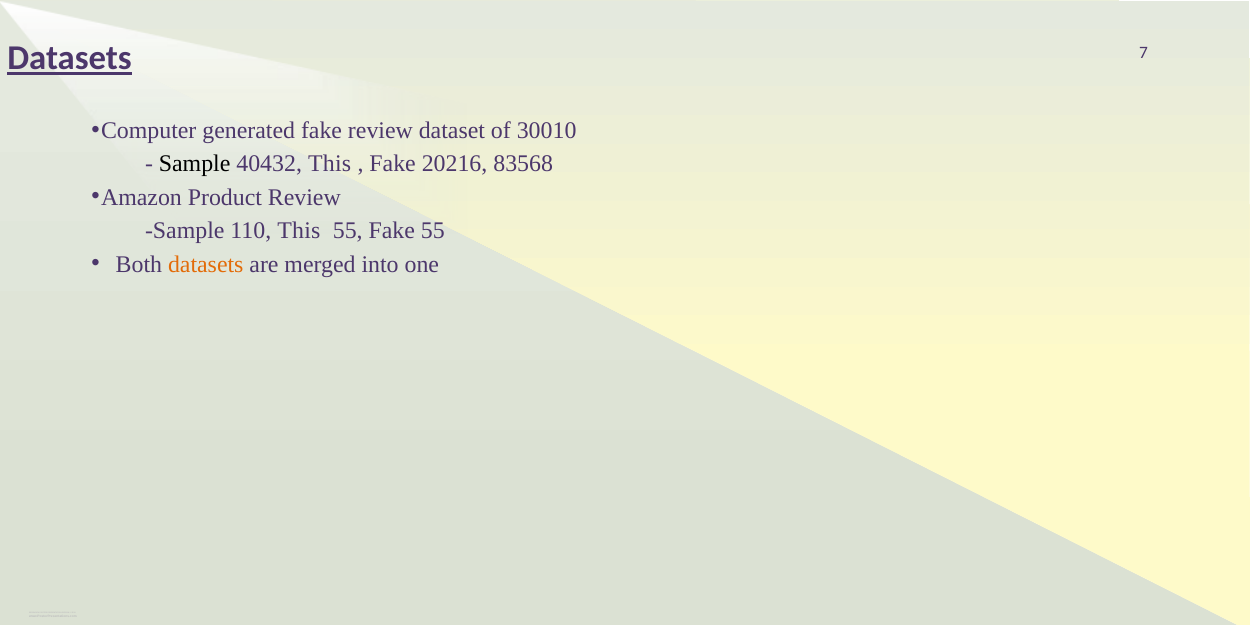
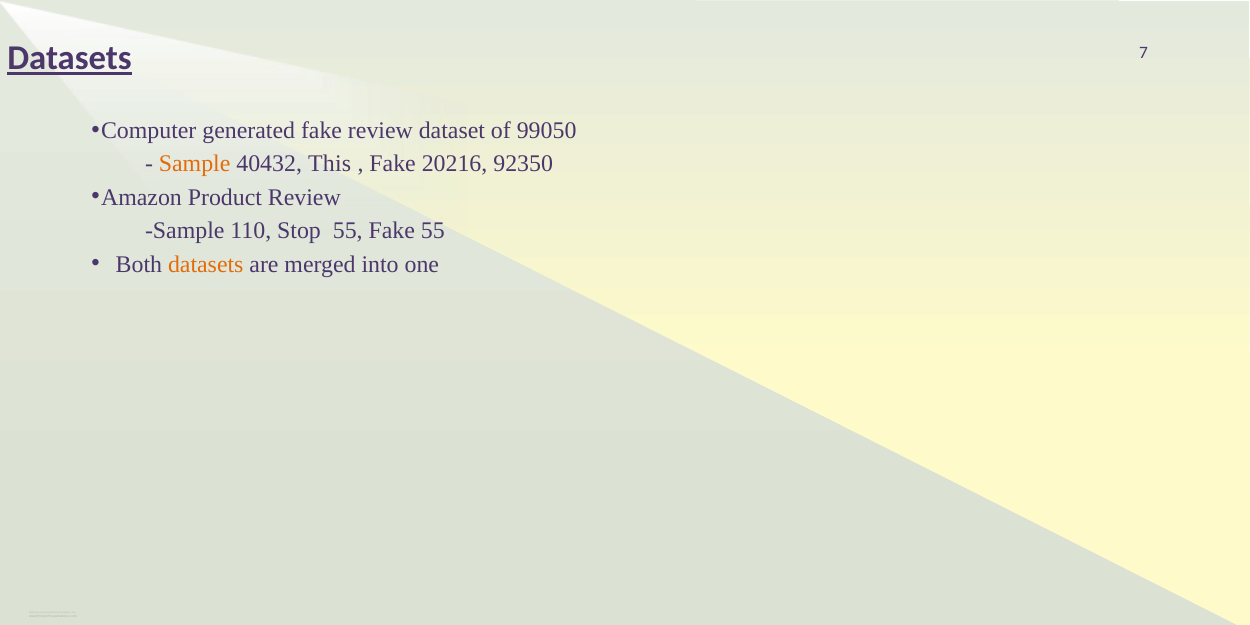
30010: 30010 -> 99050
Sample at (195, 164) colour: black -> orange
83568: 83568 -> 92350
110 This: This -> Stop
